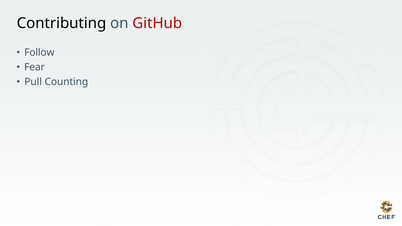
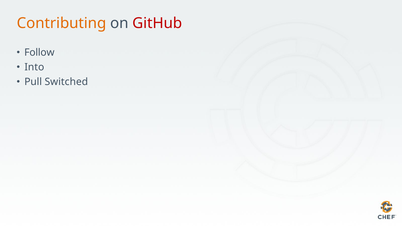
Contributing colour: black -> orange
Fear: Fear -> Into
Counting: Counting -> Switched
